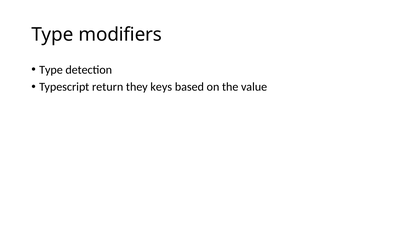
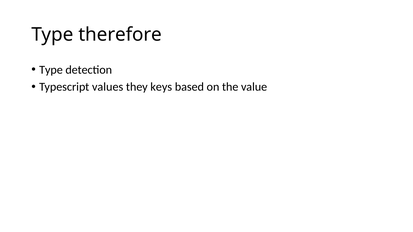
modifiers: modifiers -> therefore
return: return -> values
